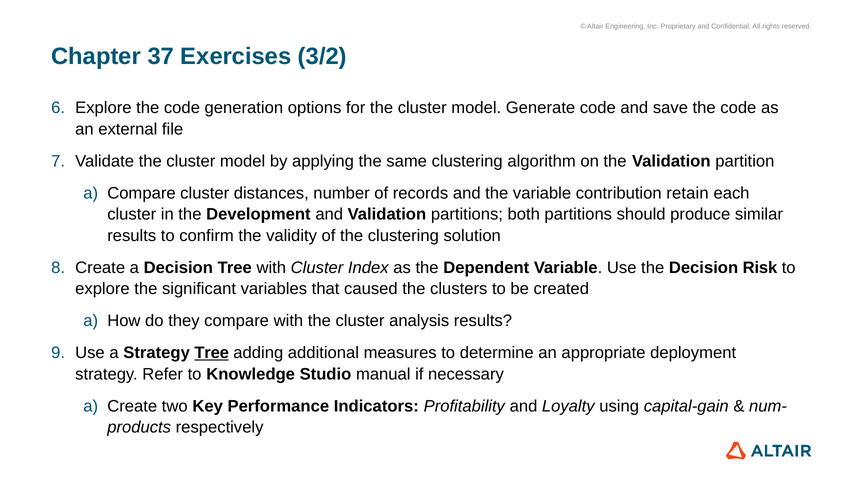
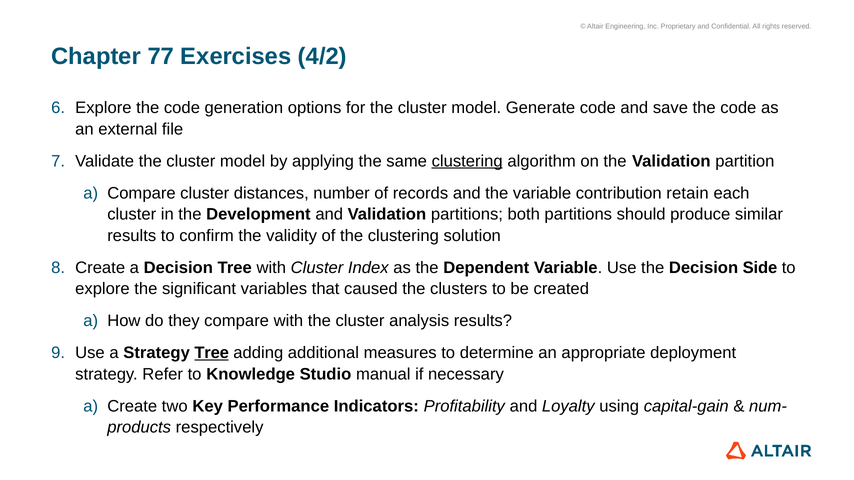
37: 37 -> 77
3/2: 3/2 -> 4/2
clustering at (467, 161) underline: none -> present
Risk: Risk -> Side
